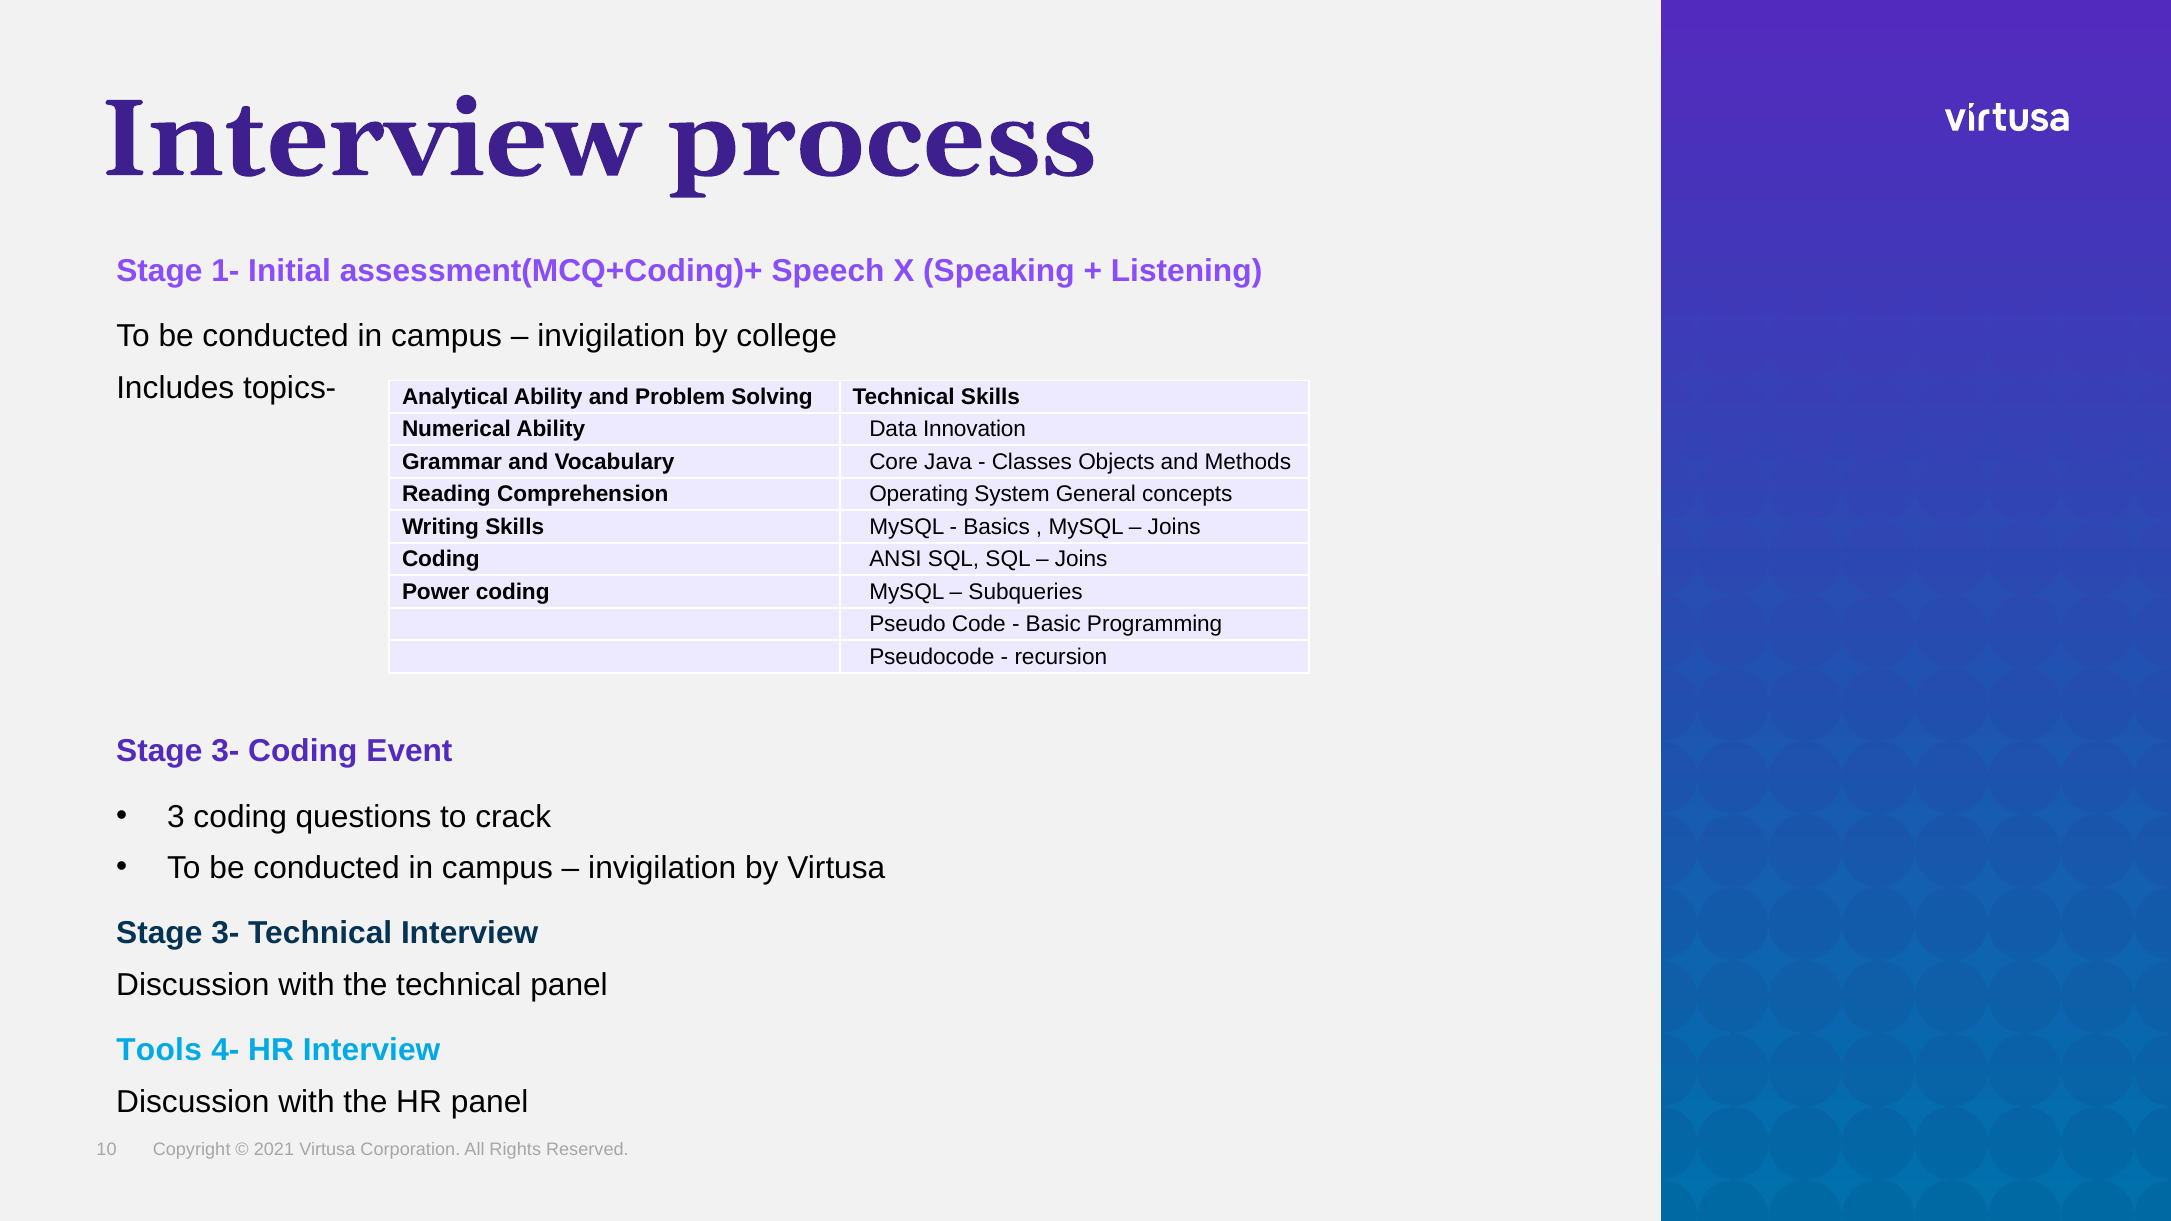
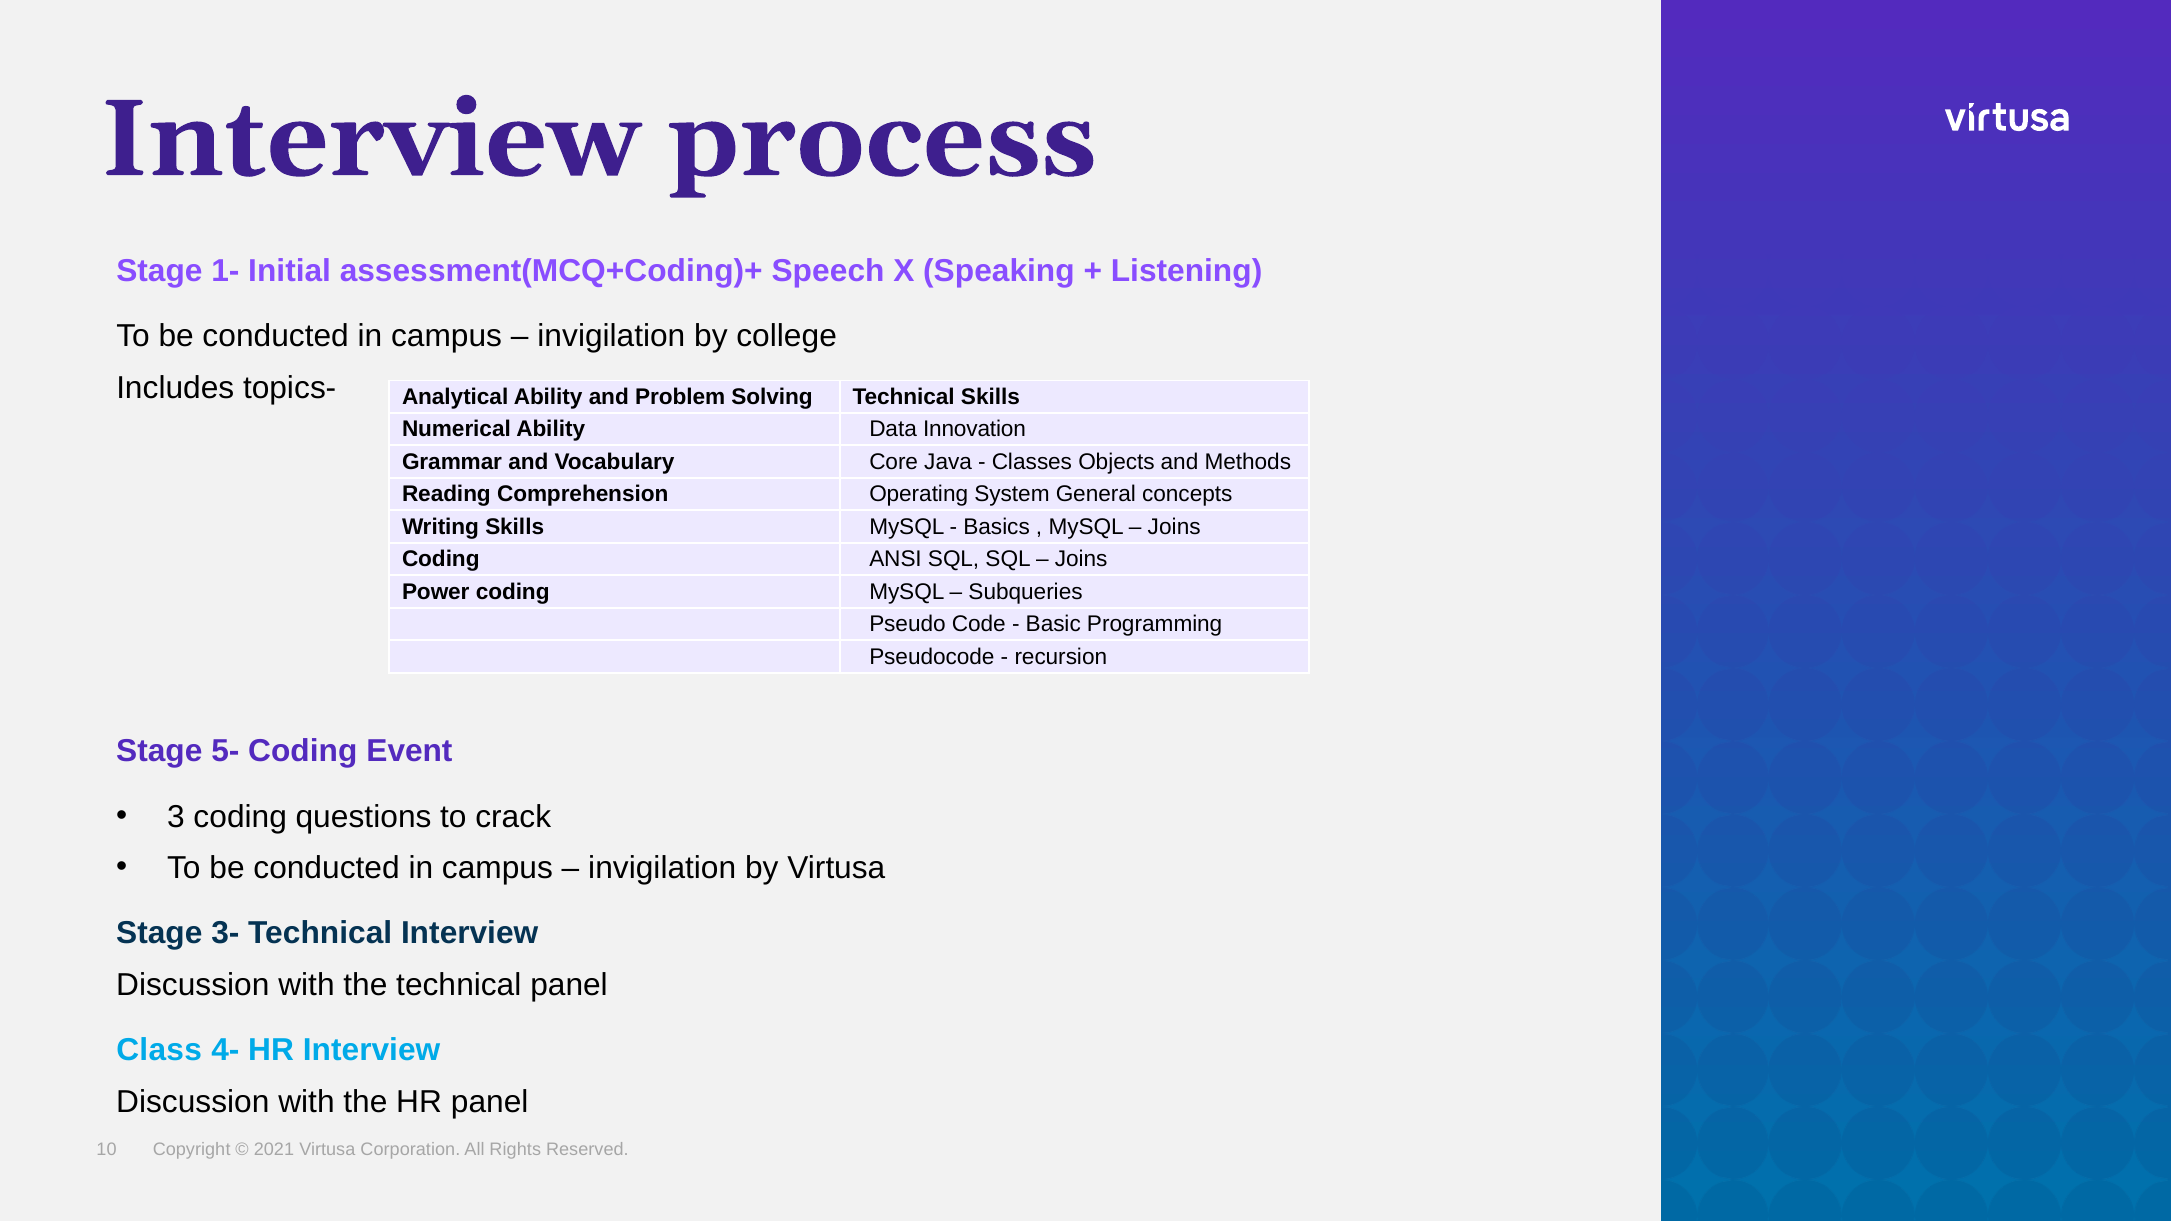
3- at (225, 751): 3- -> 5-
Tools: Tools -> Class
